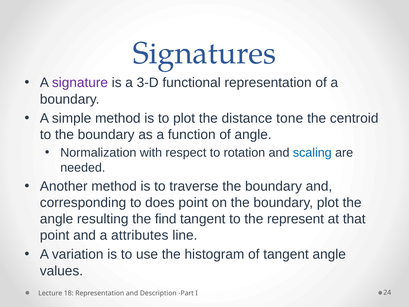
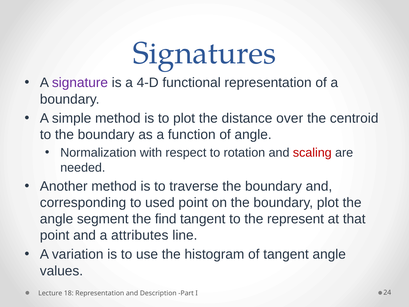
3-D: 3-D -> 4-D
tone: tone -> over
scaling colour: blue -> red
does: does -> used
resulting: resulting -> segment
